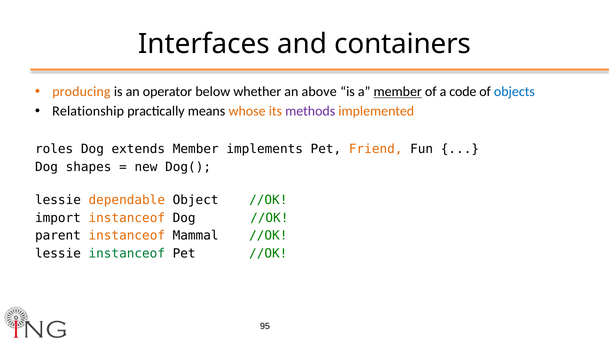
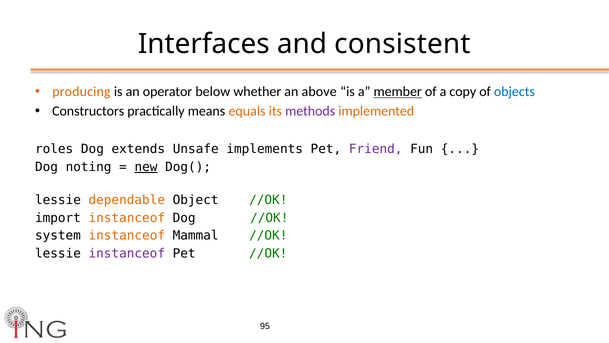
containers: containers -> consistent
code: code -> copy
Relationship: Relationship -> Constructors
whose: whose -> equals
extends Member: Member -> Unsafe
Friend colour: orange -> purple
shapes: shapes -> noting
new underline: none -> present
parent: parent -> system
instanceof at (127, 253) colour: green -> purple
